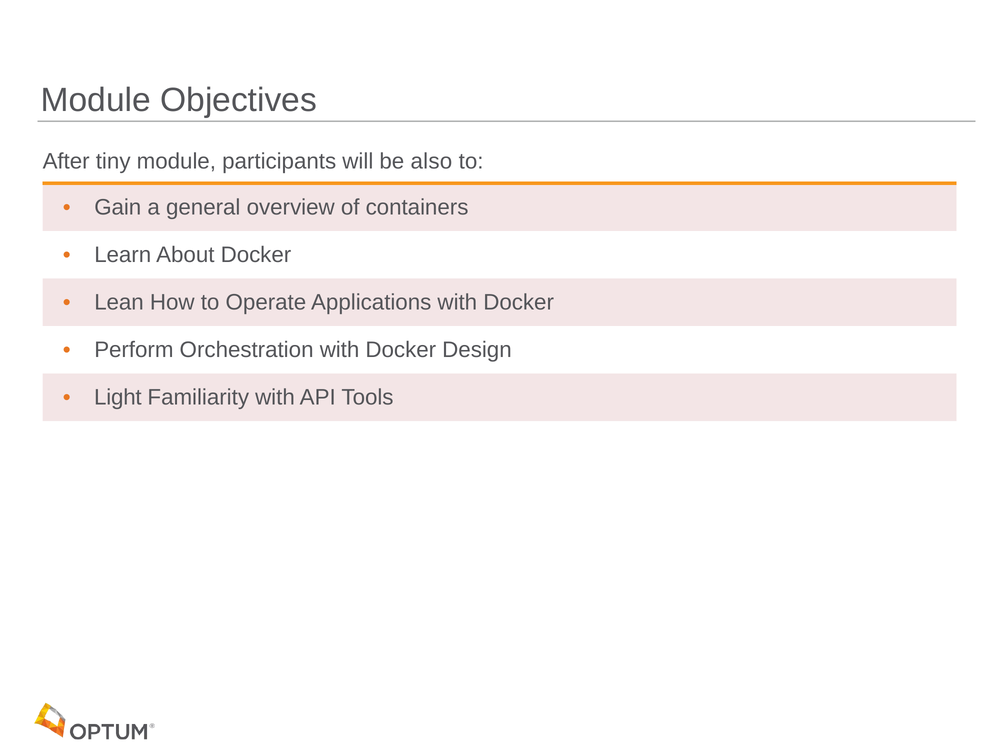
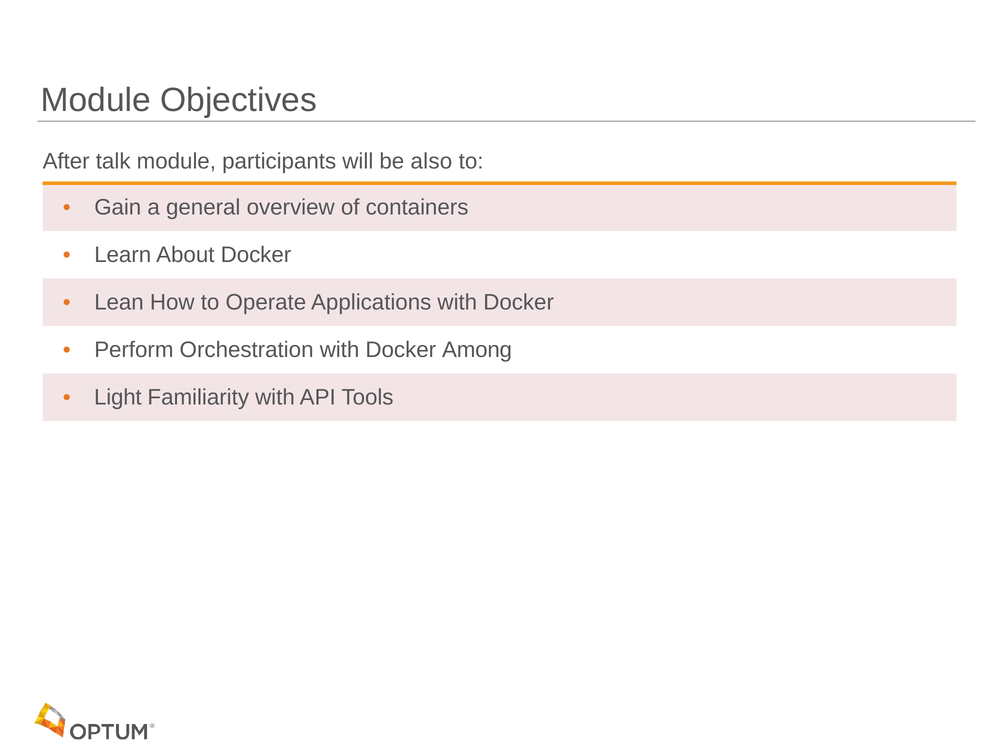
tiny: tiny -> talk
Design: Design -> Among
